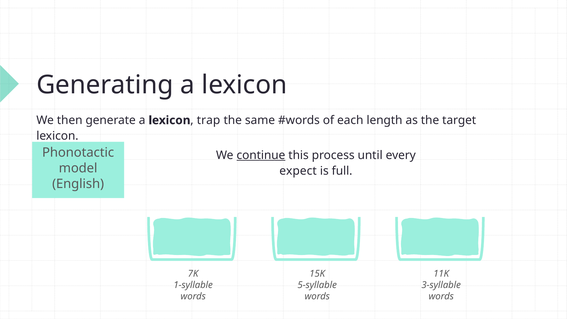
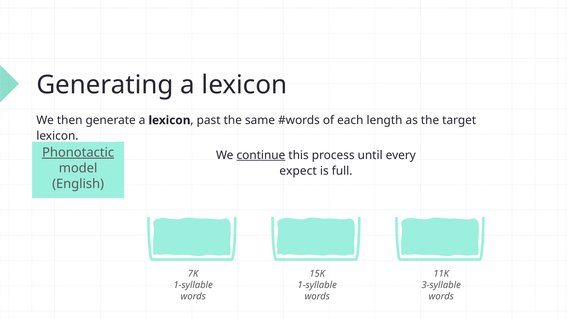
trap: trap -> past
Phonotactic underline: none -> present
5-syllable at (317, 285): 5-syllable -> 1-syllable
